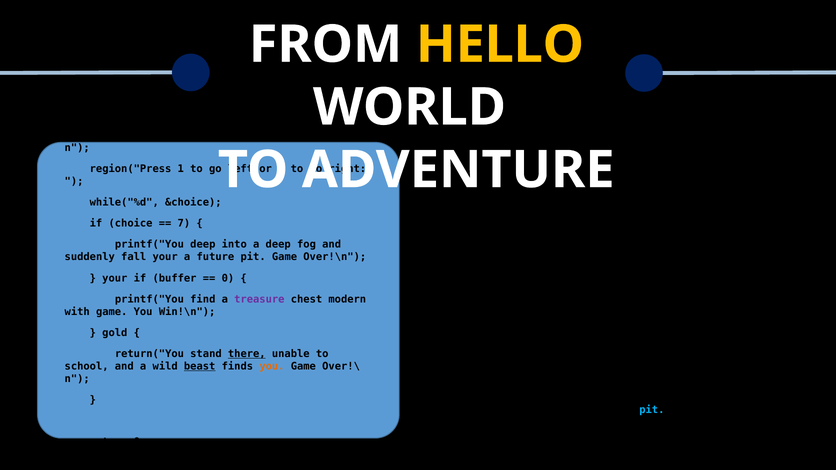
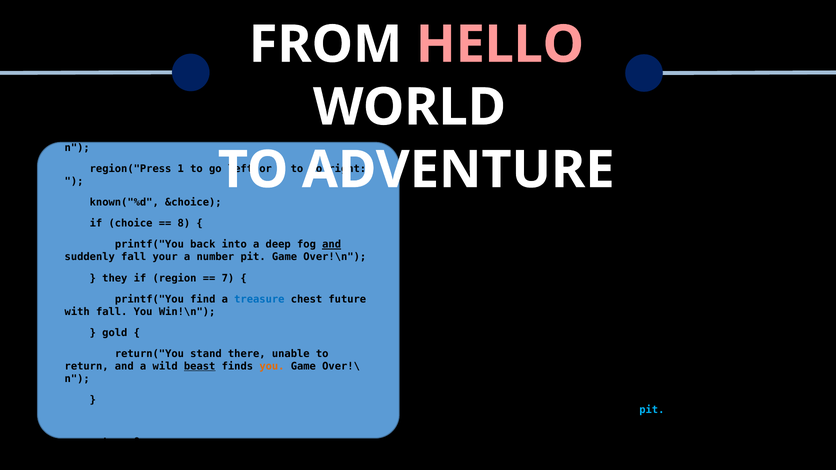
HELLO colour: yellow -> pink
while("%d: while("%d -> known("%d
7: 7 -> 8
printf("You deep: deep -> back
and at (332, 245) underline: none -> present
future: future -> number
your at (115, 278): your -> they
buffer: buffer -> region
0 at (228, 278): 0 -> 7
treasure at (259, 299) colour: purple -> blue
modern: modern -> future
with game: game -> fall
there underline: present -> none
school at (87, 366): school -> return
